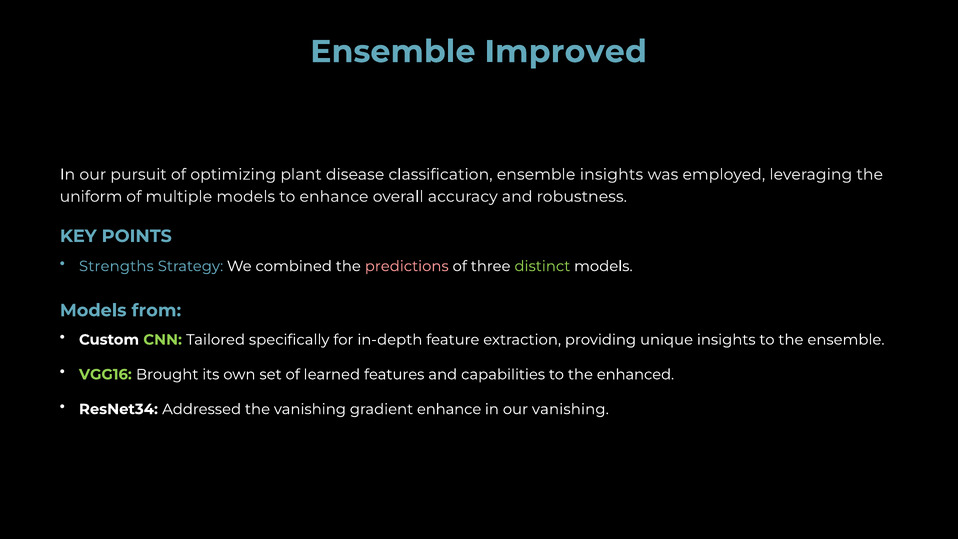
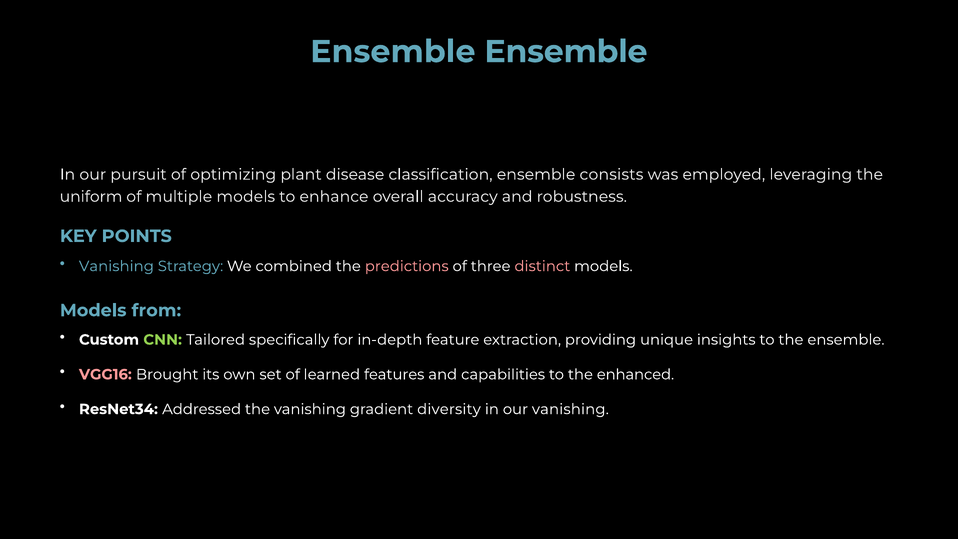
Ensemble Improved: Improved -> Ensemble
ensemble insights: insights -> consists
Strengths at (116, 266): Strengths -> Vanishing
distinct colour: light green -> pink
VGG16 colour: light green -> pink
gradient enhance: enhance -> diversity
